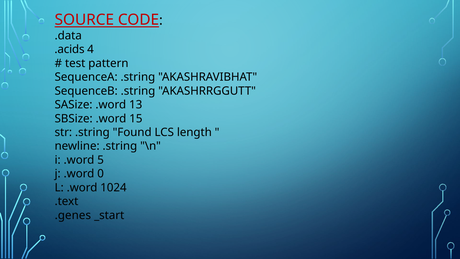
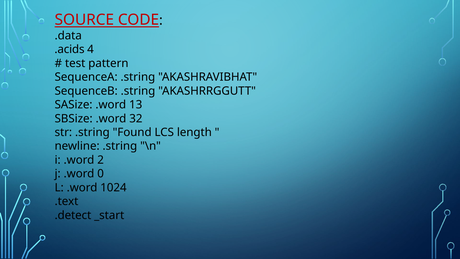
15: 15 -> 32
5: 5 -> 2
.genes: .genes -> .detect
